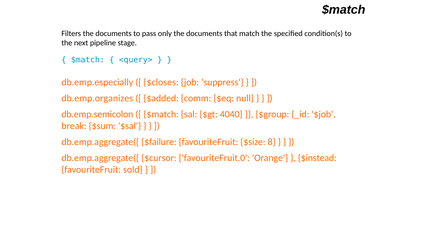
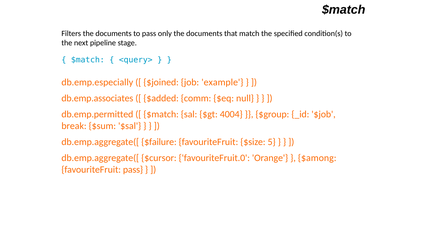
$closes: $closes -> $joined
suppress: suppress -> example
db.emp.organizes: db.emp.organizes -> db.emp.associates
db.emp.semicolon: db.emp.semicolon -> db.emp.permitted
4040: 4040 -> 4004
8: 8 -> 5
$instead: $instead -> $among
favouriteFruit sold: sold -> pass
